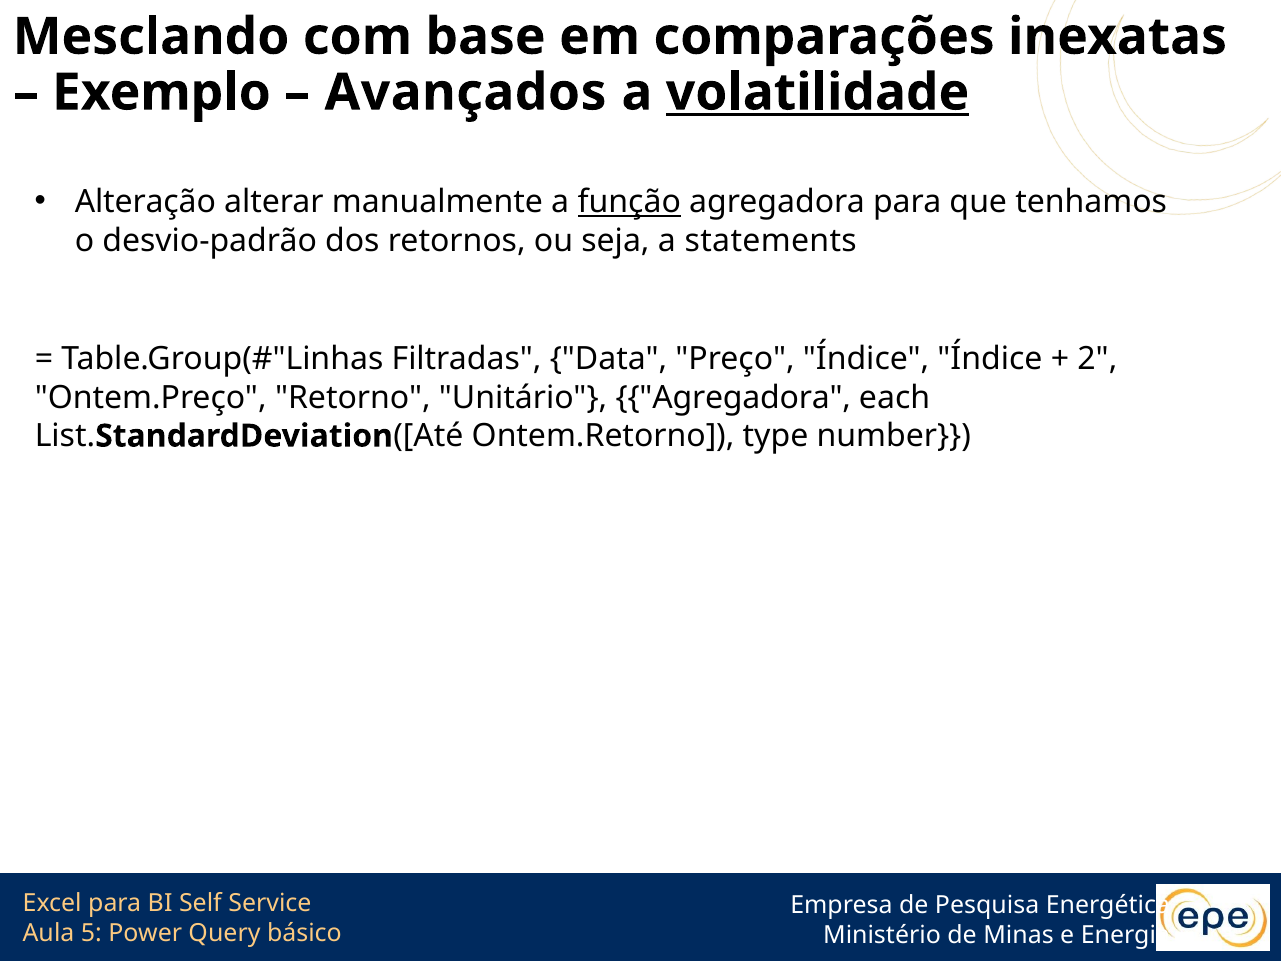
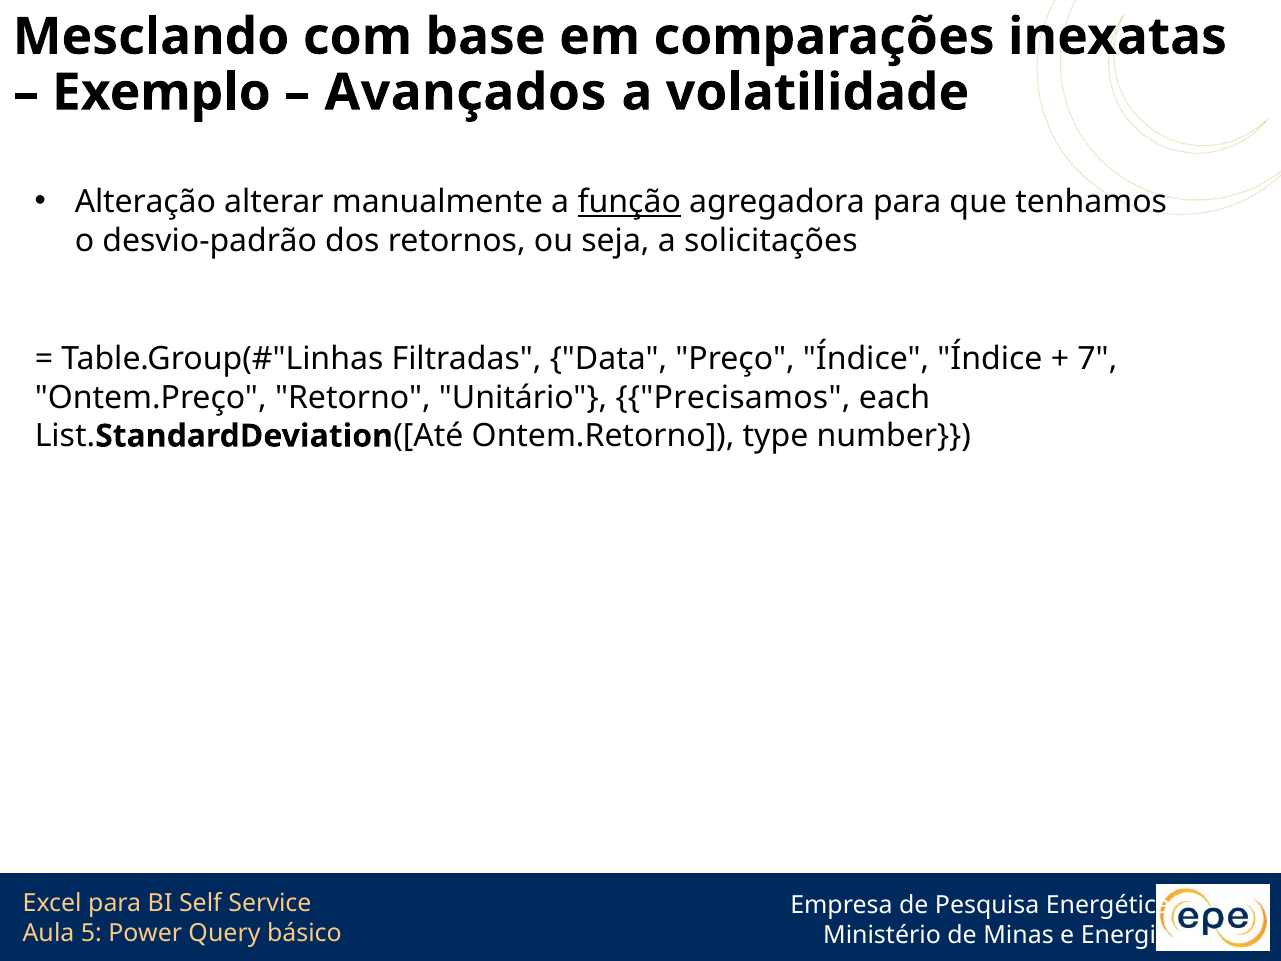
volatilidade underline: present -> none
statements: statements -> solicitações
2: 2 -> 7
Unitário Agregadora: Agregadora -> Precisamos
